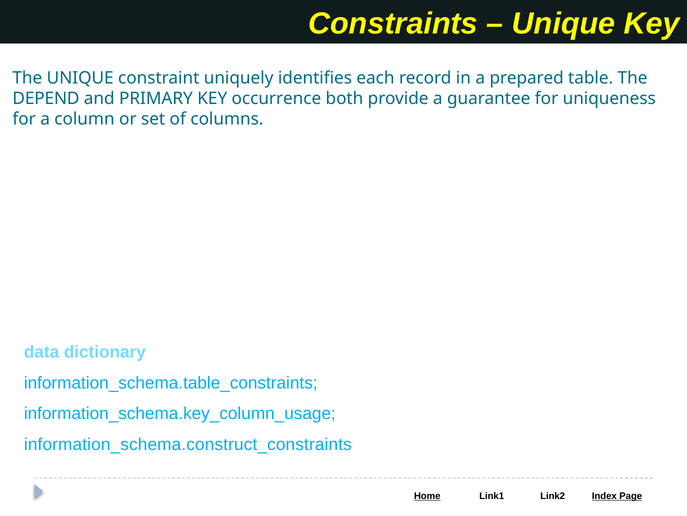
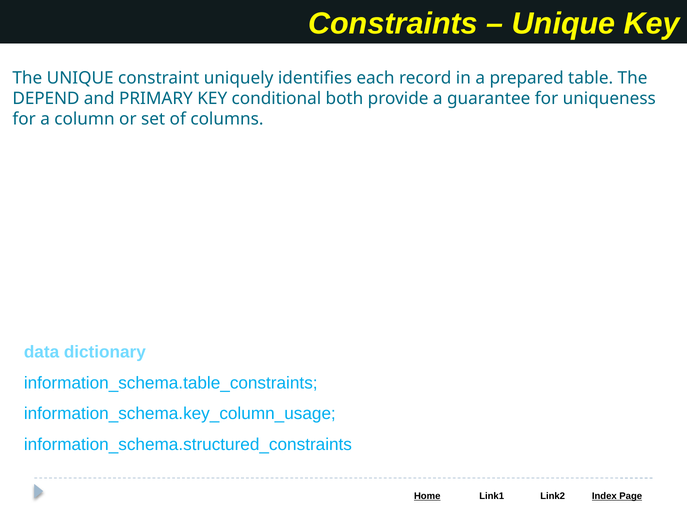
occurrence: occurrence -> conditional
information_schema.construct_constraints: information_schema.construct_constraints -> information_schema.structured_constraints
